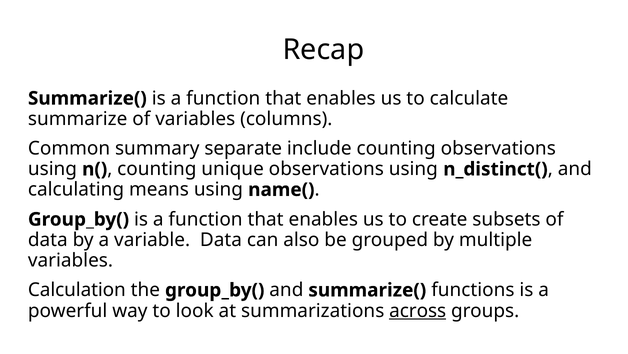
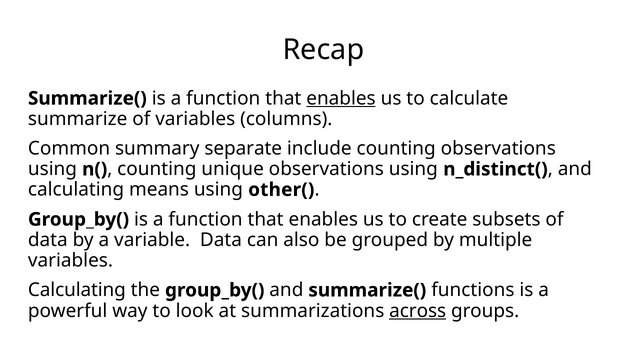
enables at (341, 98) underline: none -> present
name(: name( -> other(
Calculation at (77, 290): Calculation -> Calculating
